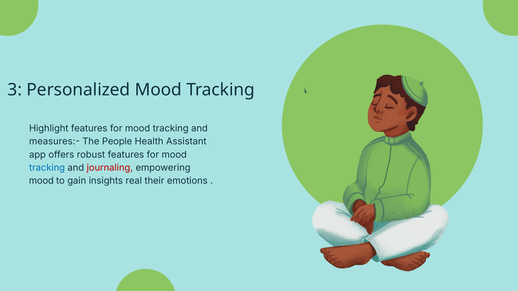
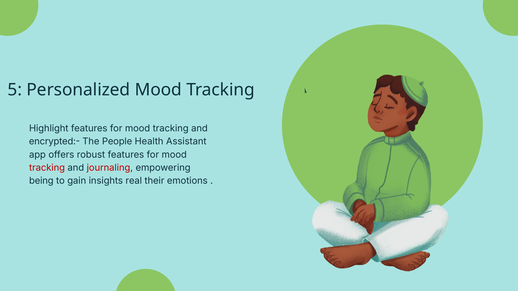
3: 3 -> 5
measures:-: measures:- -> encrypted:-
tracking at (47, 168) colour: blue -> red
mood at (41, 181): mood -> being
